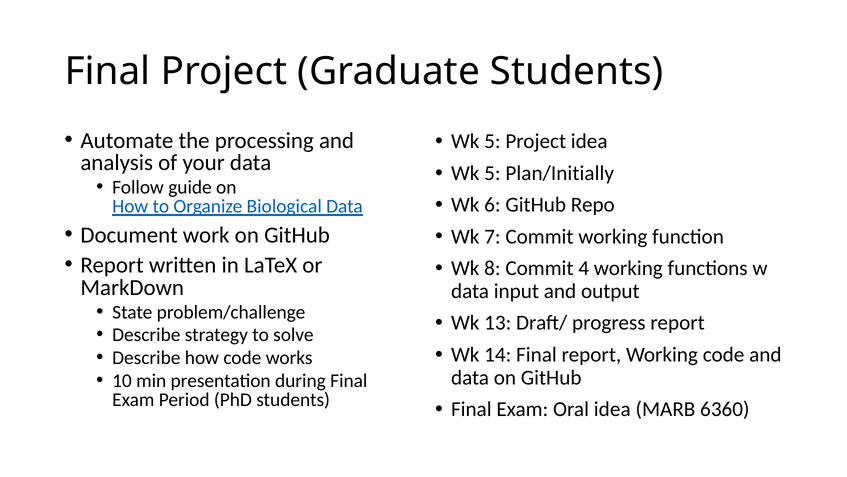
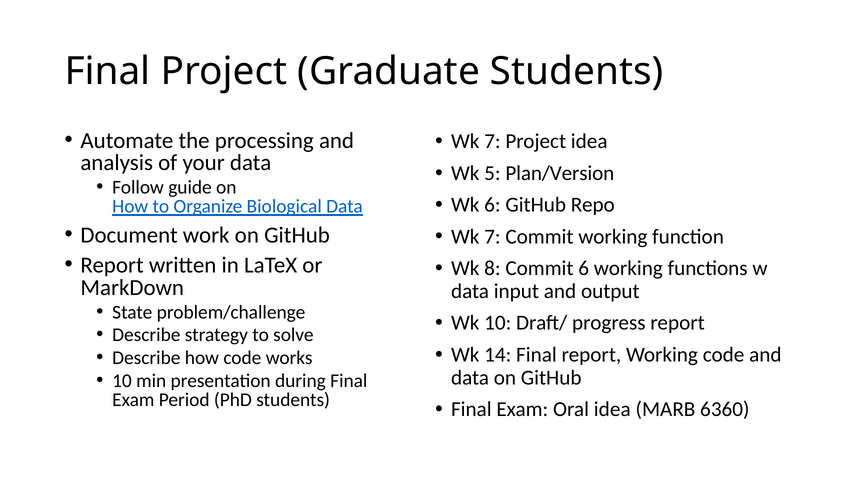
5 at (492, 141): 5 -> 7
Plan/Initially: Plan/Initially -> Plan/Version
Commit 4: 4 -> 6
Wk 13: 13 -> 10
